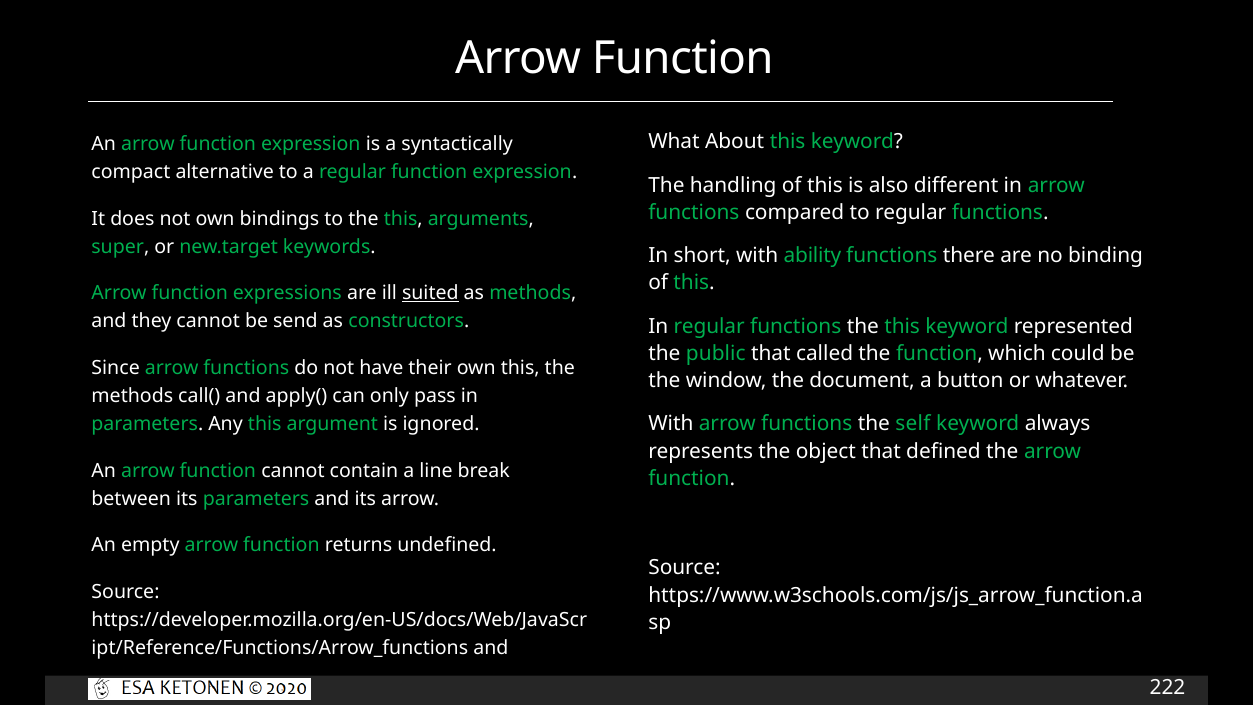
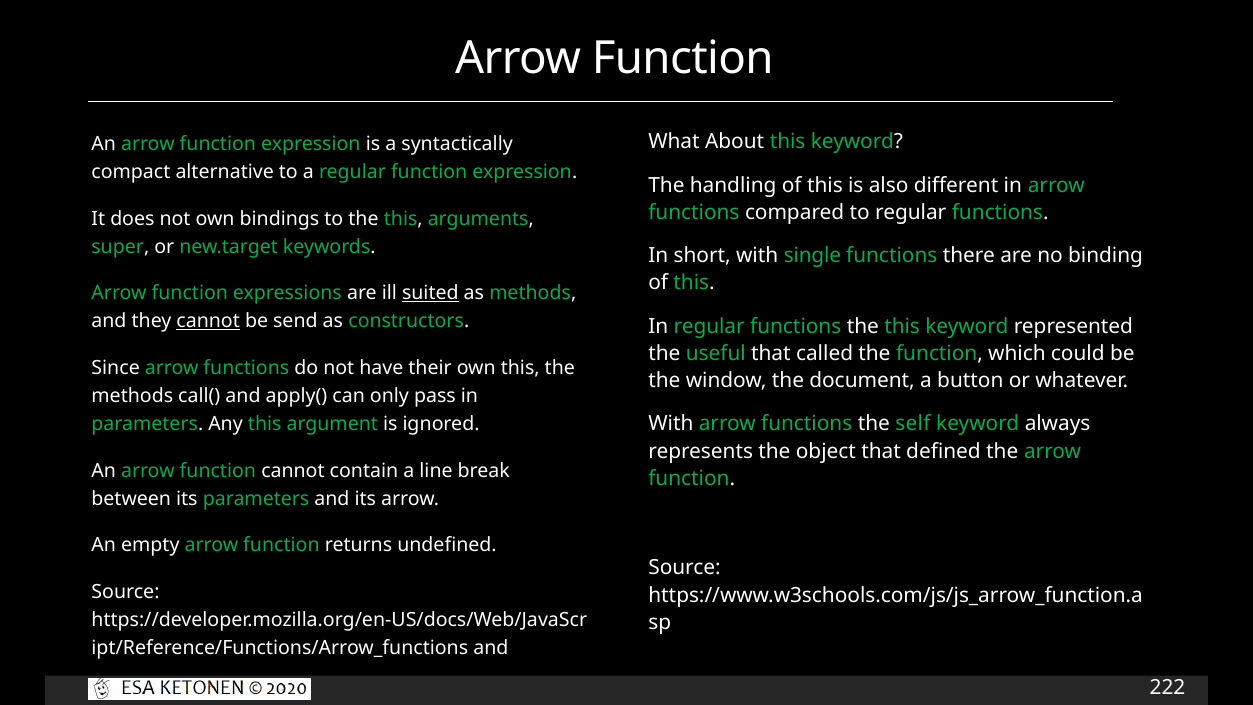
ability: ability -> single
cannot at (208, 321) underline: none -> present
public: public -> useful
